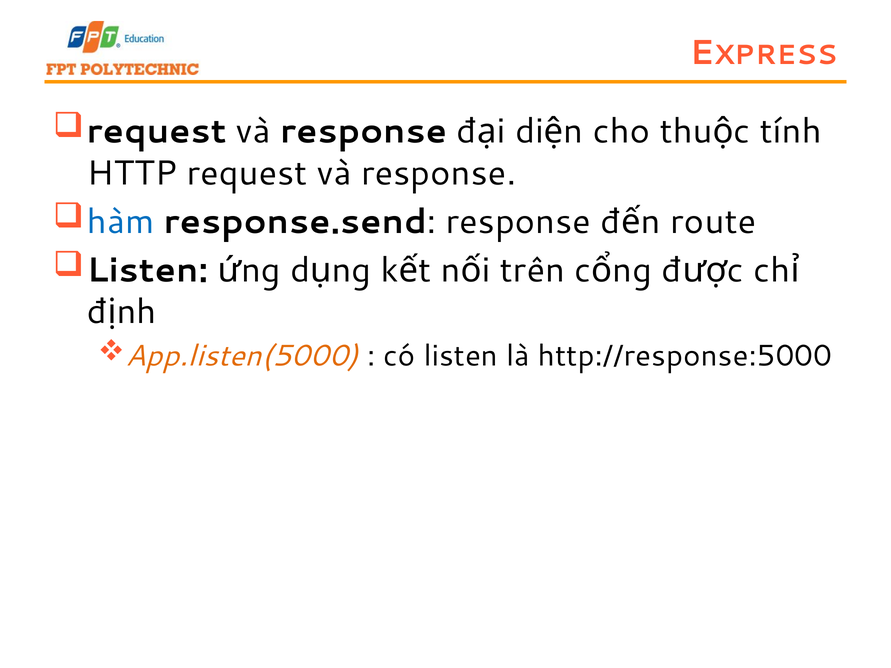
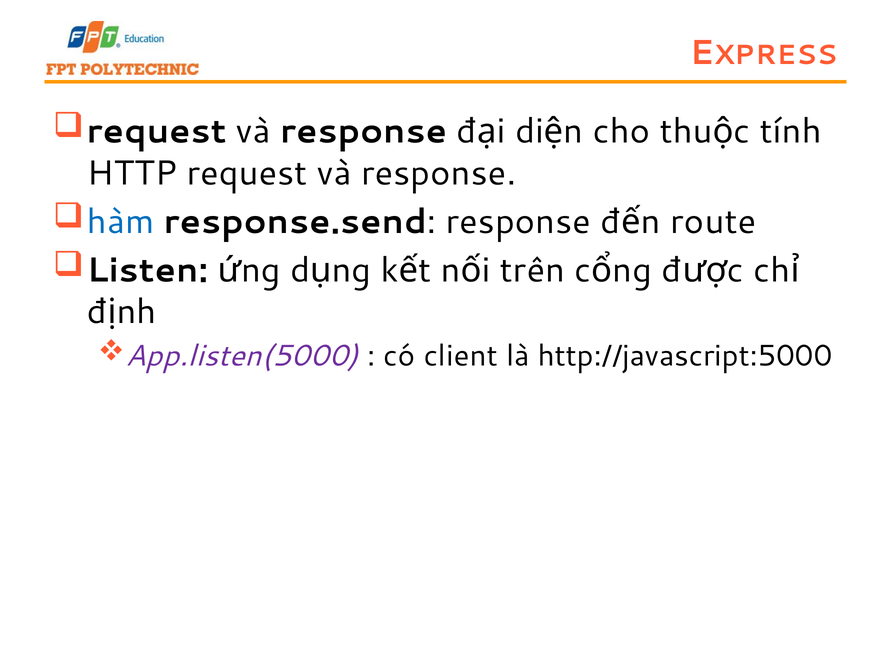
App.listen(5000 colour: orange -> purple
có listen: listen -> client
http://response:5000: http://response:5000 -> http://javascript:5000
